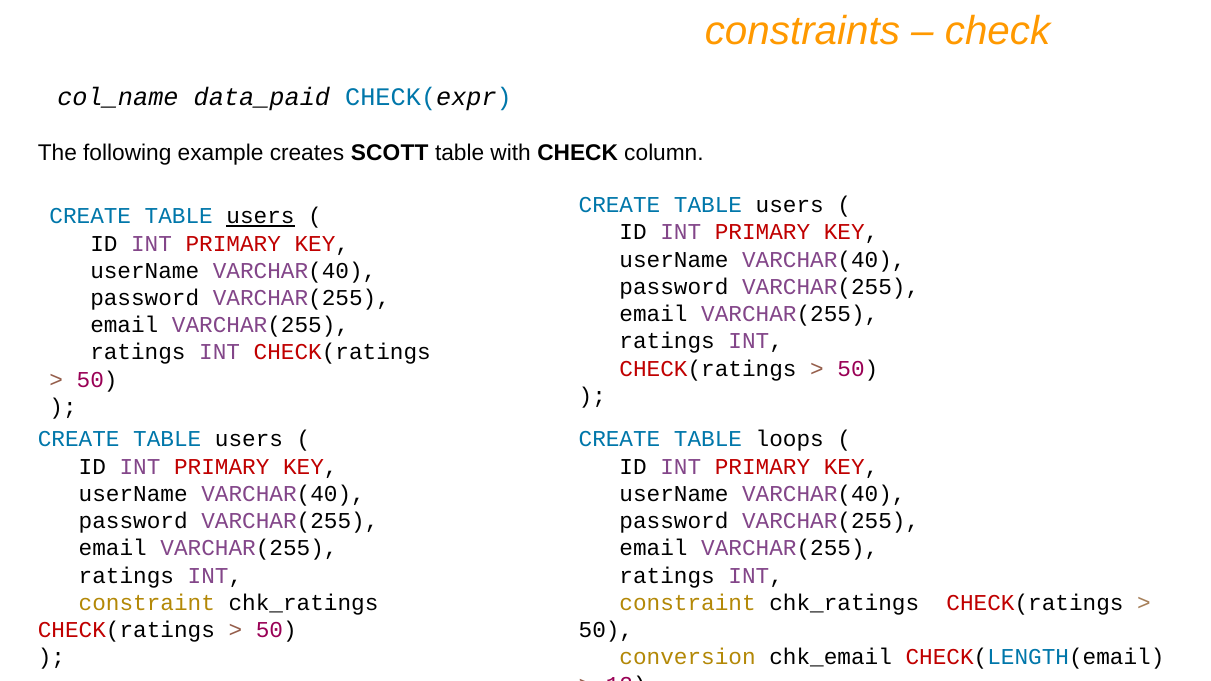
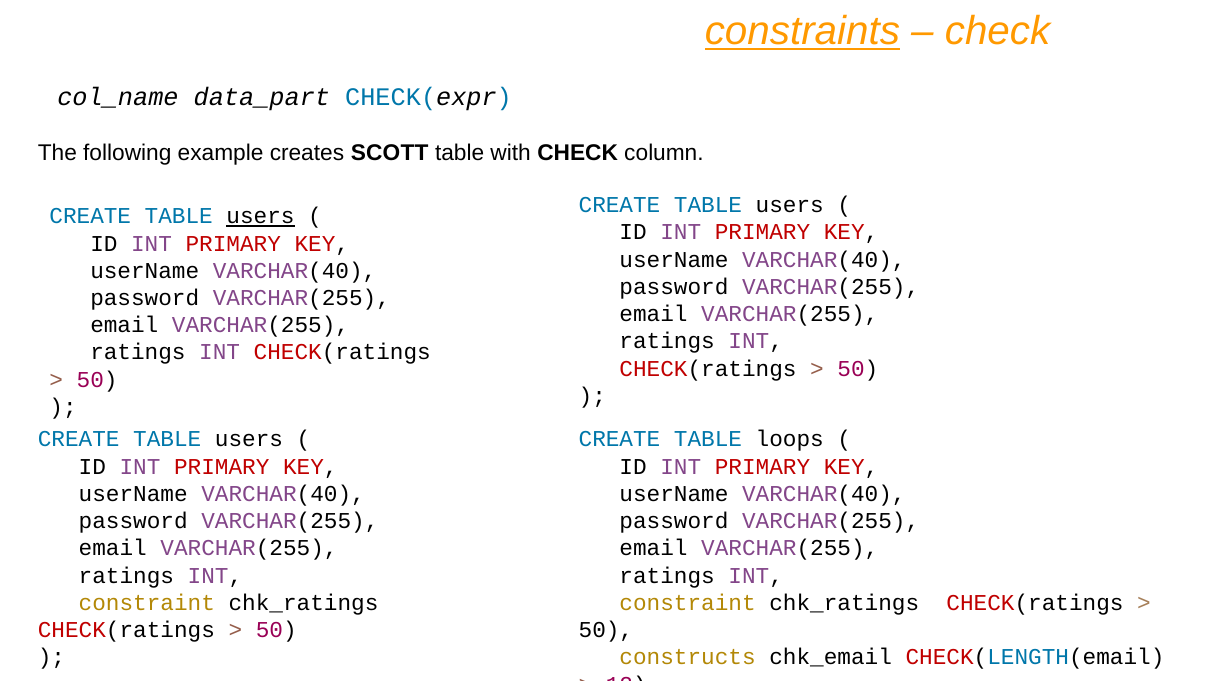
constraints underline: none -> present
data_paid: data_paid -> data_part
conversion: conversion -> constructs
